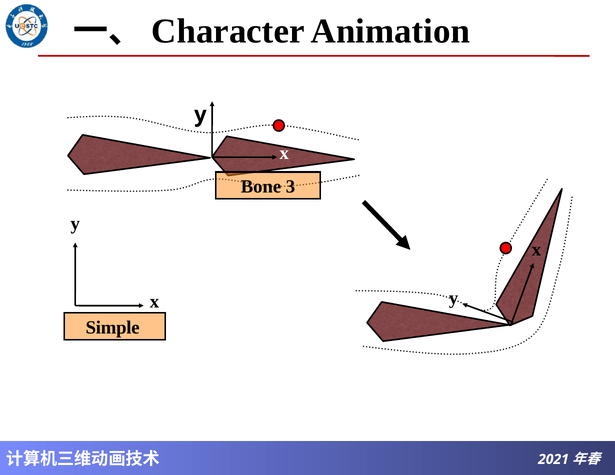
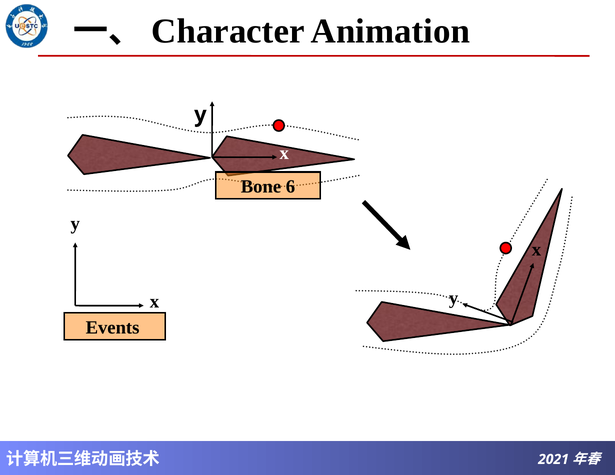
3: 3 -> 6
Simple: Simple -> Events
